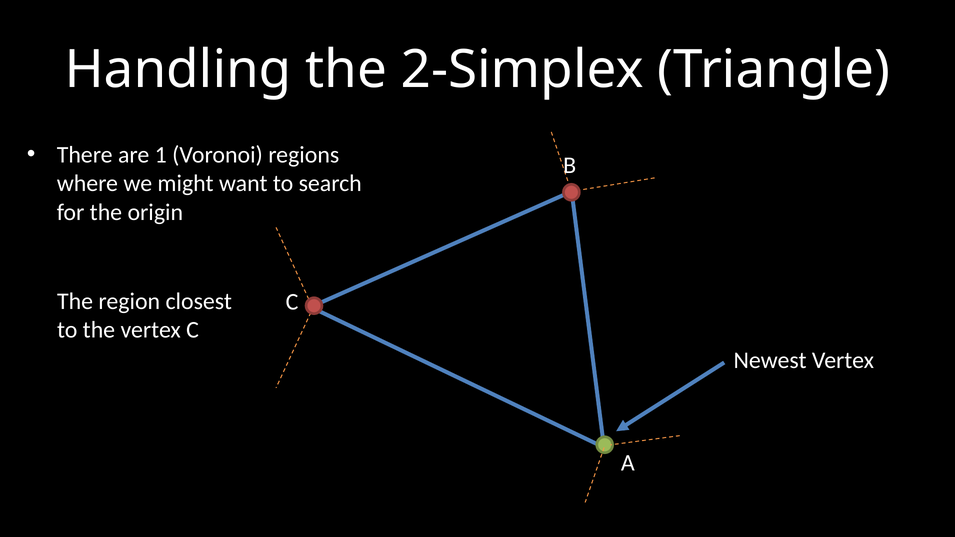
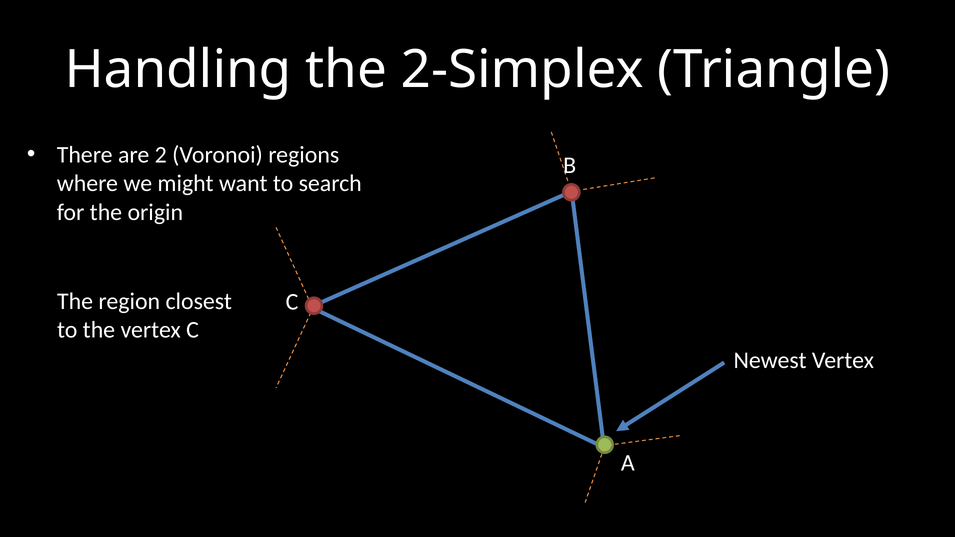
1: 1 -> 2
